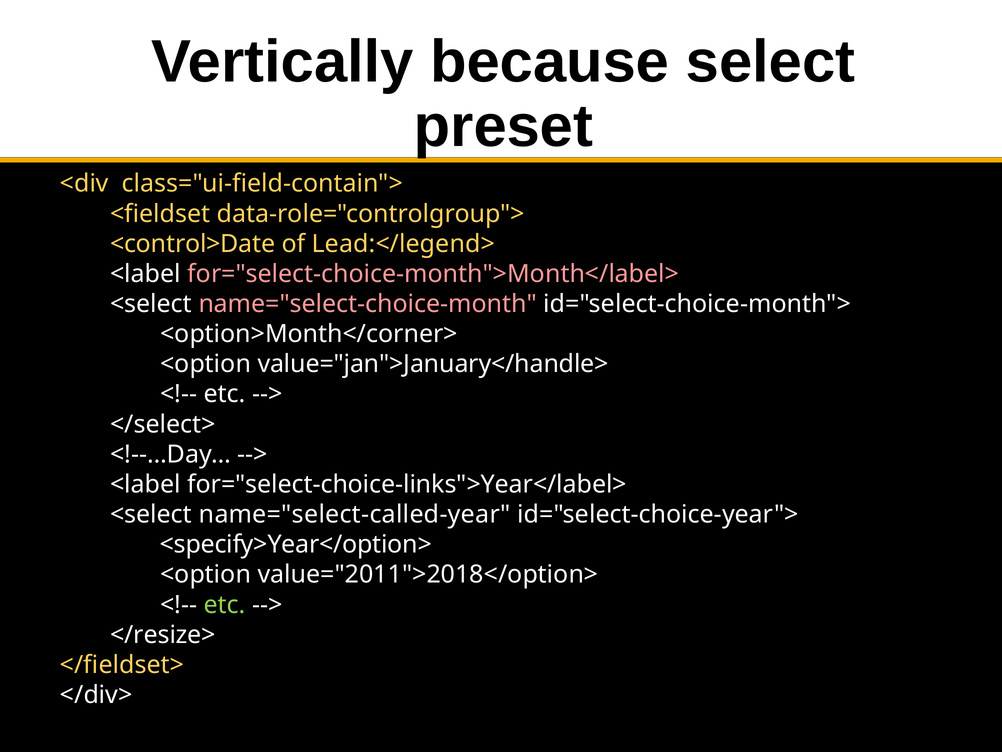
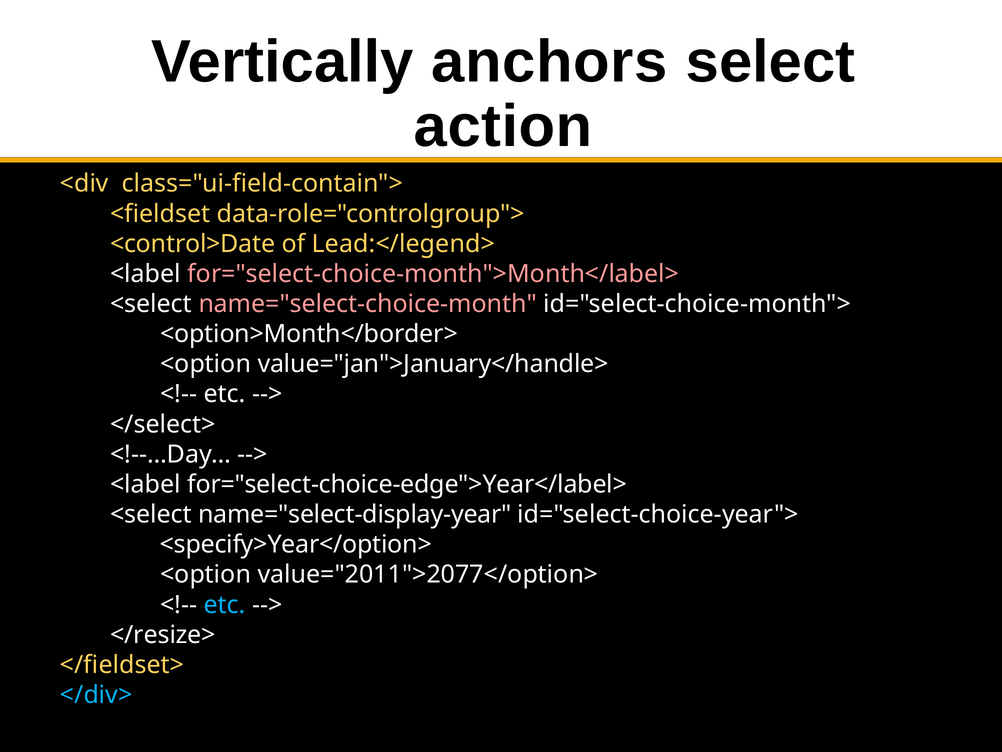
because: because -> anchors
preset: preset -> action
<option>Month</corner>: <option>Month</corner> -> <option>Month</border>
for="select-choice-links">Year</label>: for="select-choice-links">Year</label> -> for="select-choice-edge">Year</label>
name="select-called-year: name="select-called-year -> name="select-display-year
value="2011">2018</option>: value="2011">2018</option> -> value="2011">2077</option>
etc at (225, 604) colour: light green -> light blue
</div> colour: white -> light blue
